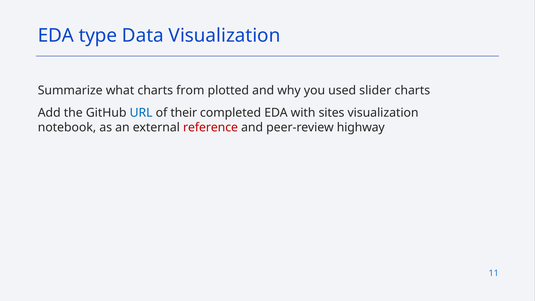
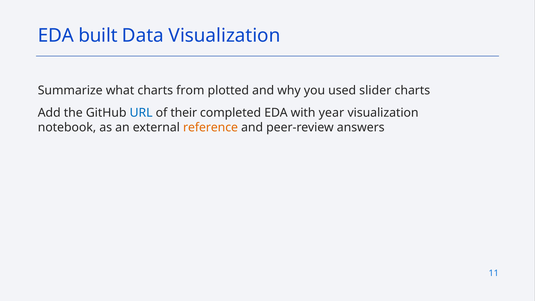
type: type -> built
sites: sites -> year
reference colour: red -> orange
highway: highway -> answers
